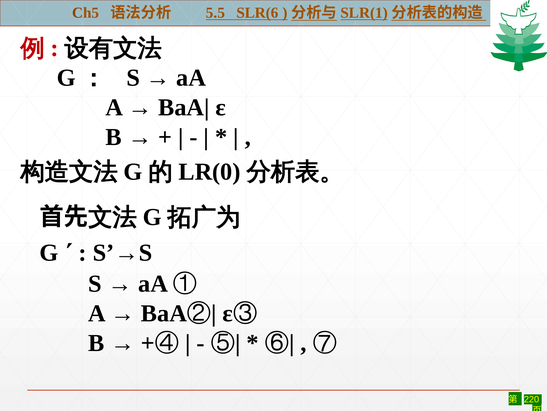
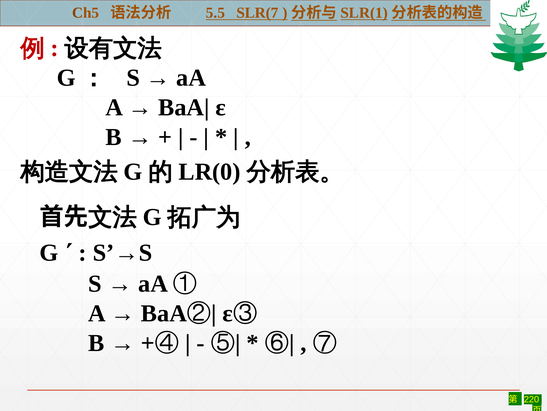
SLR(6: SLR(6 -> SLR(7
